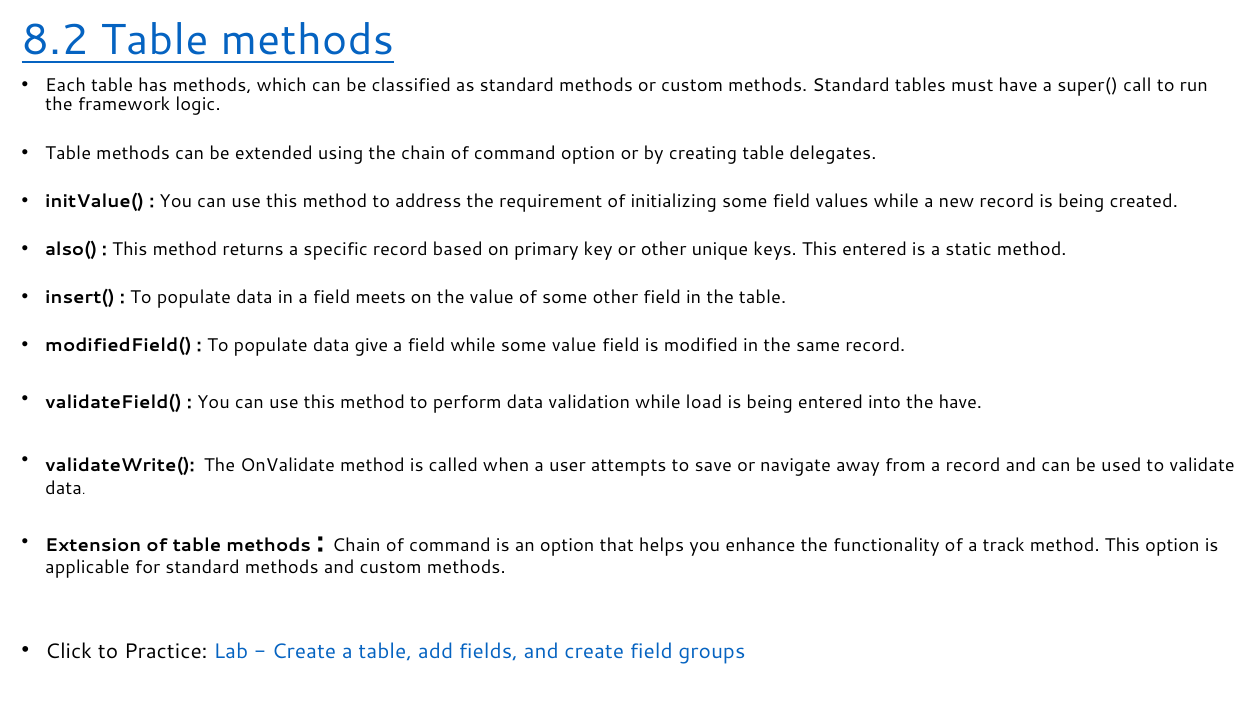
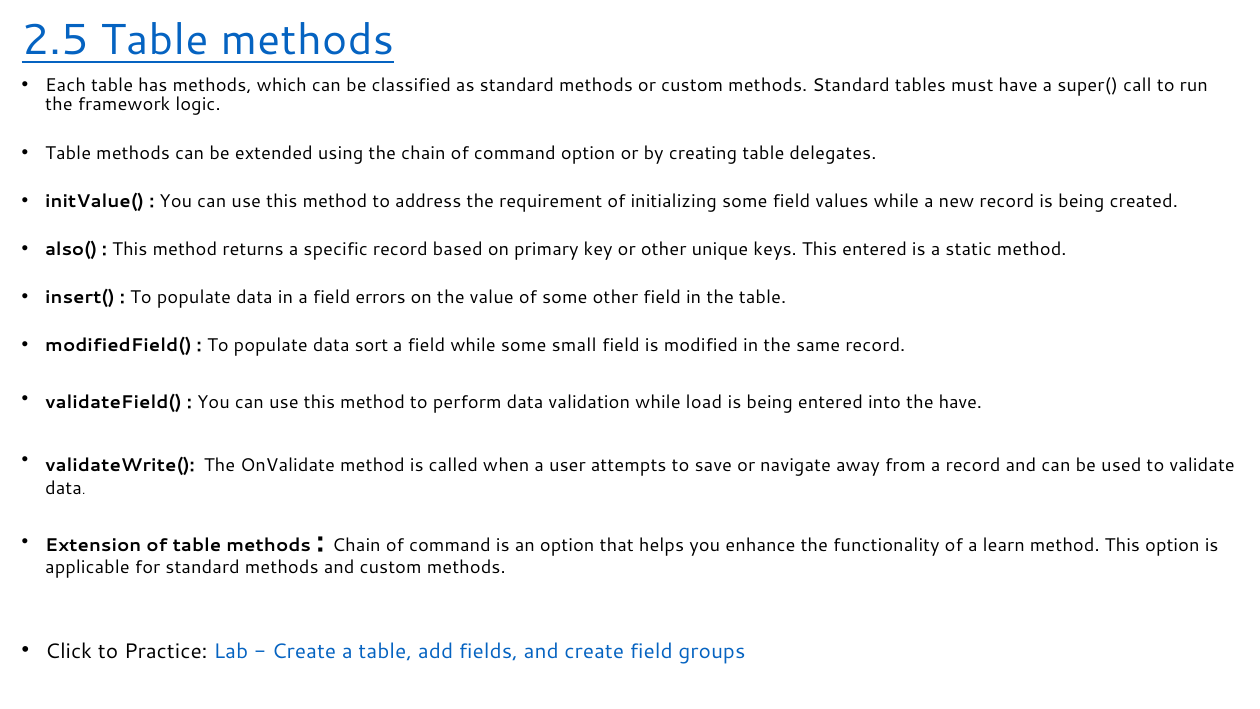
8.2: 8.2 -> 2.5
meets: meets -> errors
give: give -> sort
some value: value -> small
track: track -> learn
